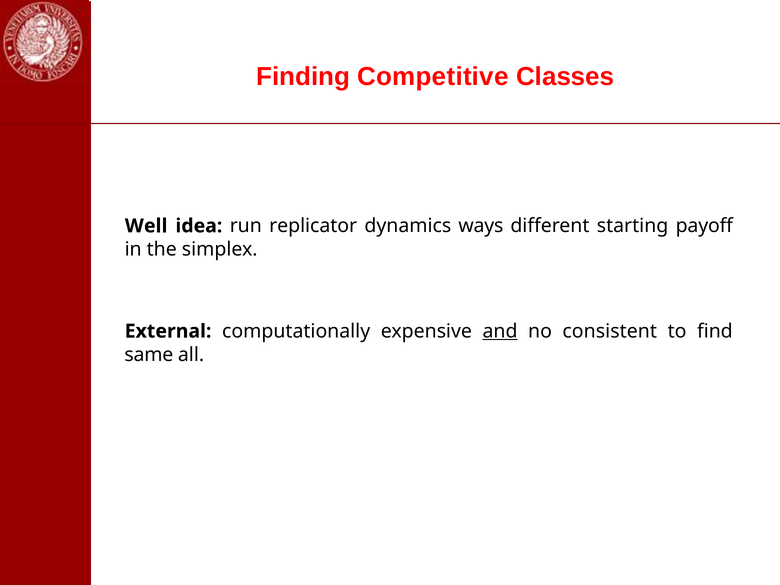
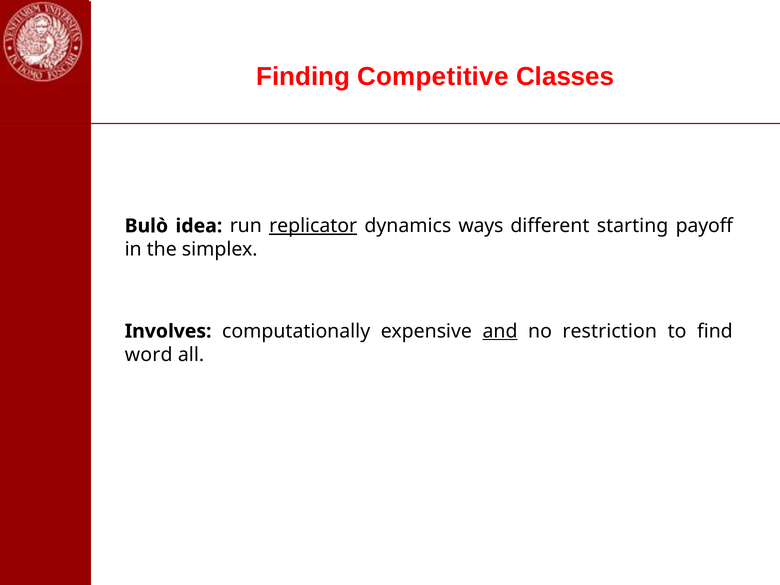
Well: Well -> Bulò
replicator underline: none -> present
External: External -> Involves
consistent: consistent -> restriction
same: same -> word
